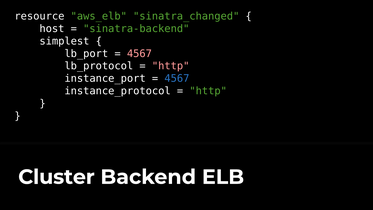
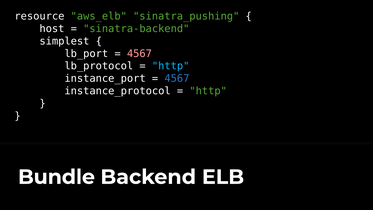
sinatra_changed: sinatra_changed -> sinatra_pushing
http at (171, 66) colour: pink -> light blue
Cluster: Cluster -> Bundle
